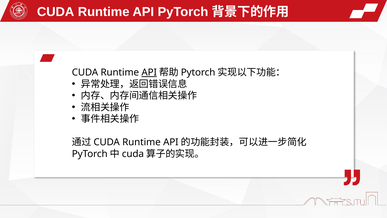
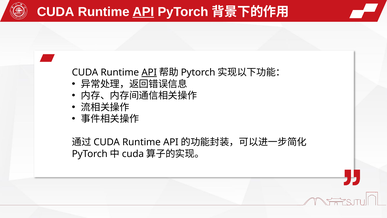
API at (143, 12) underline: none -> present
